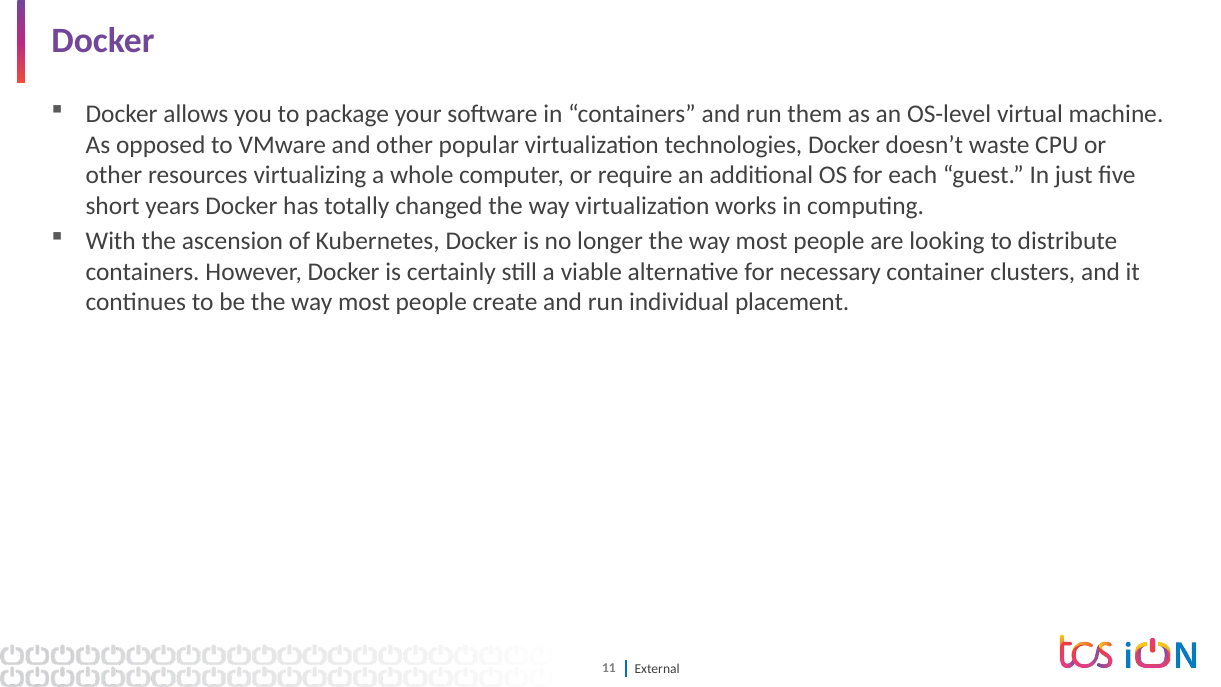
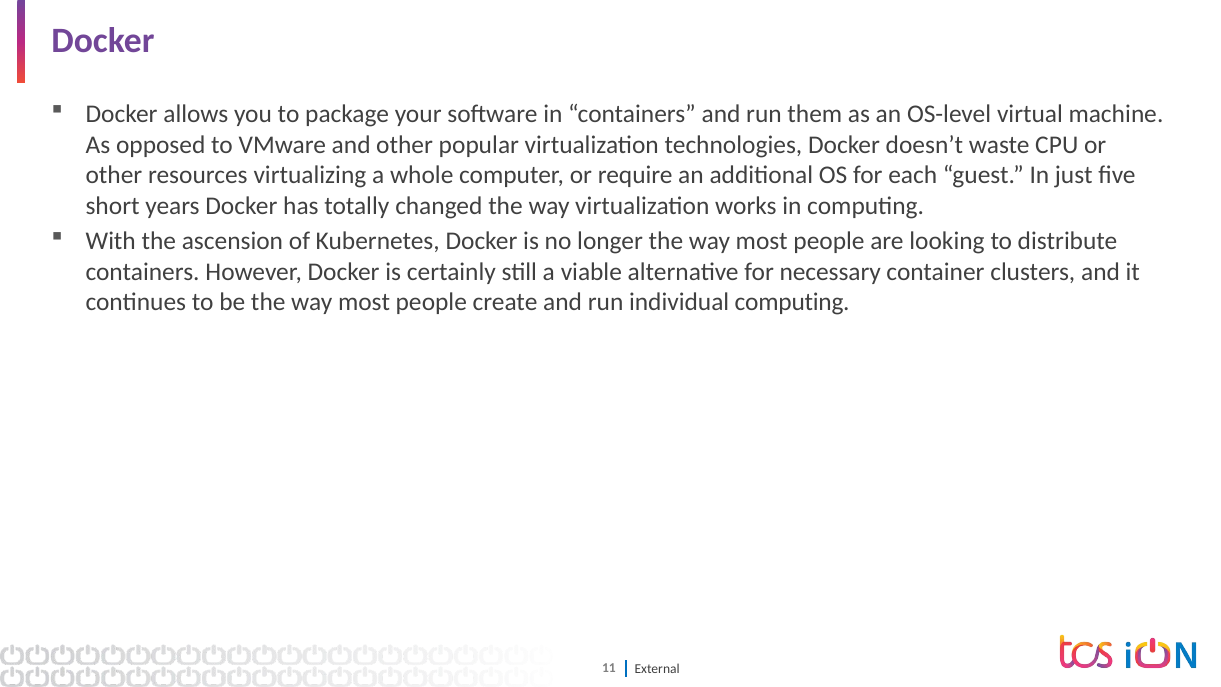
individual placement: placement -> computing
